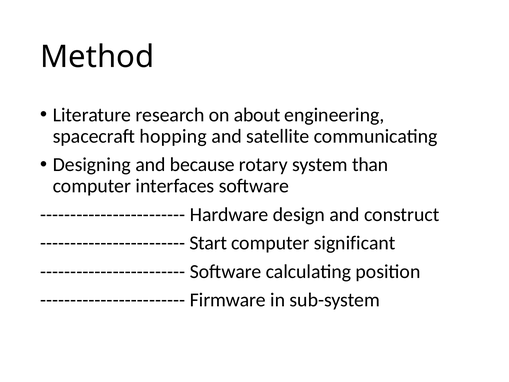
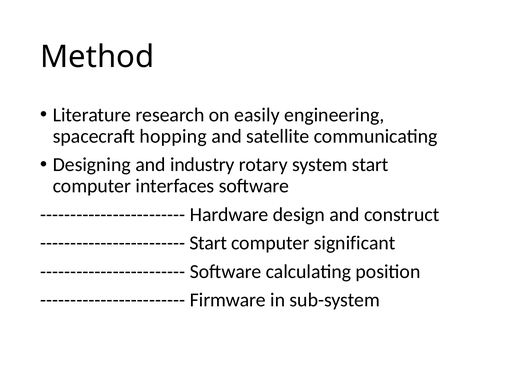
about: about -> easily
because: because -> industry
system than: than -> start
